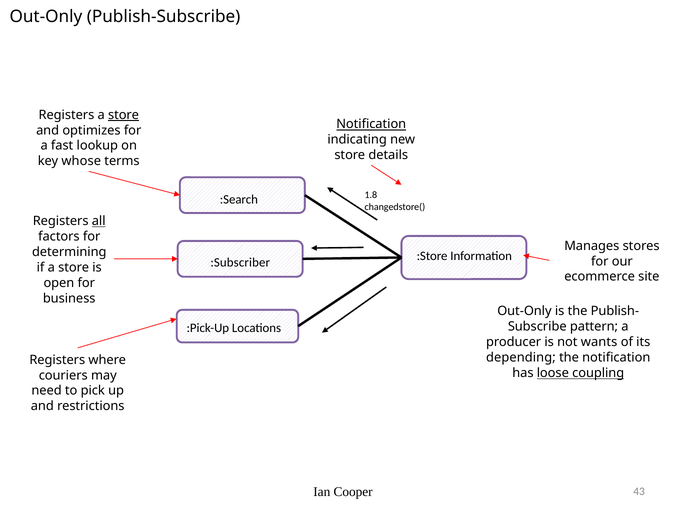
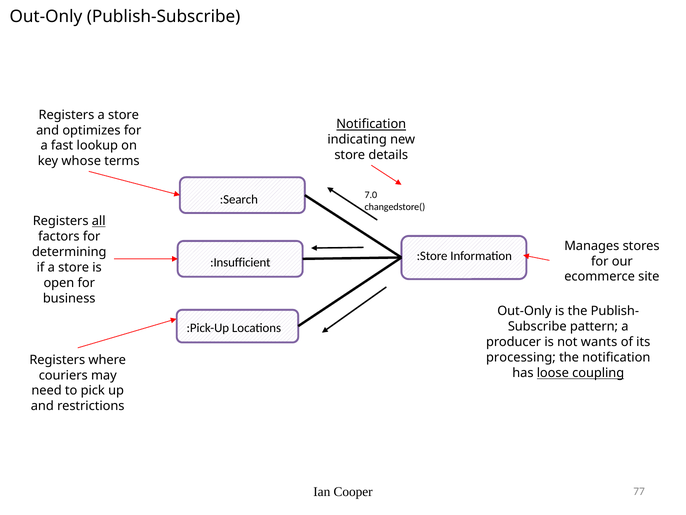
store at (124, 115) underline: present -> none
1.8: 1.8 -> 7.0
:Subscriber: :Subscriber -> :Insufficient
depending: depending -> processing
43: 43 -> 77
